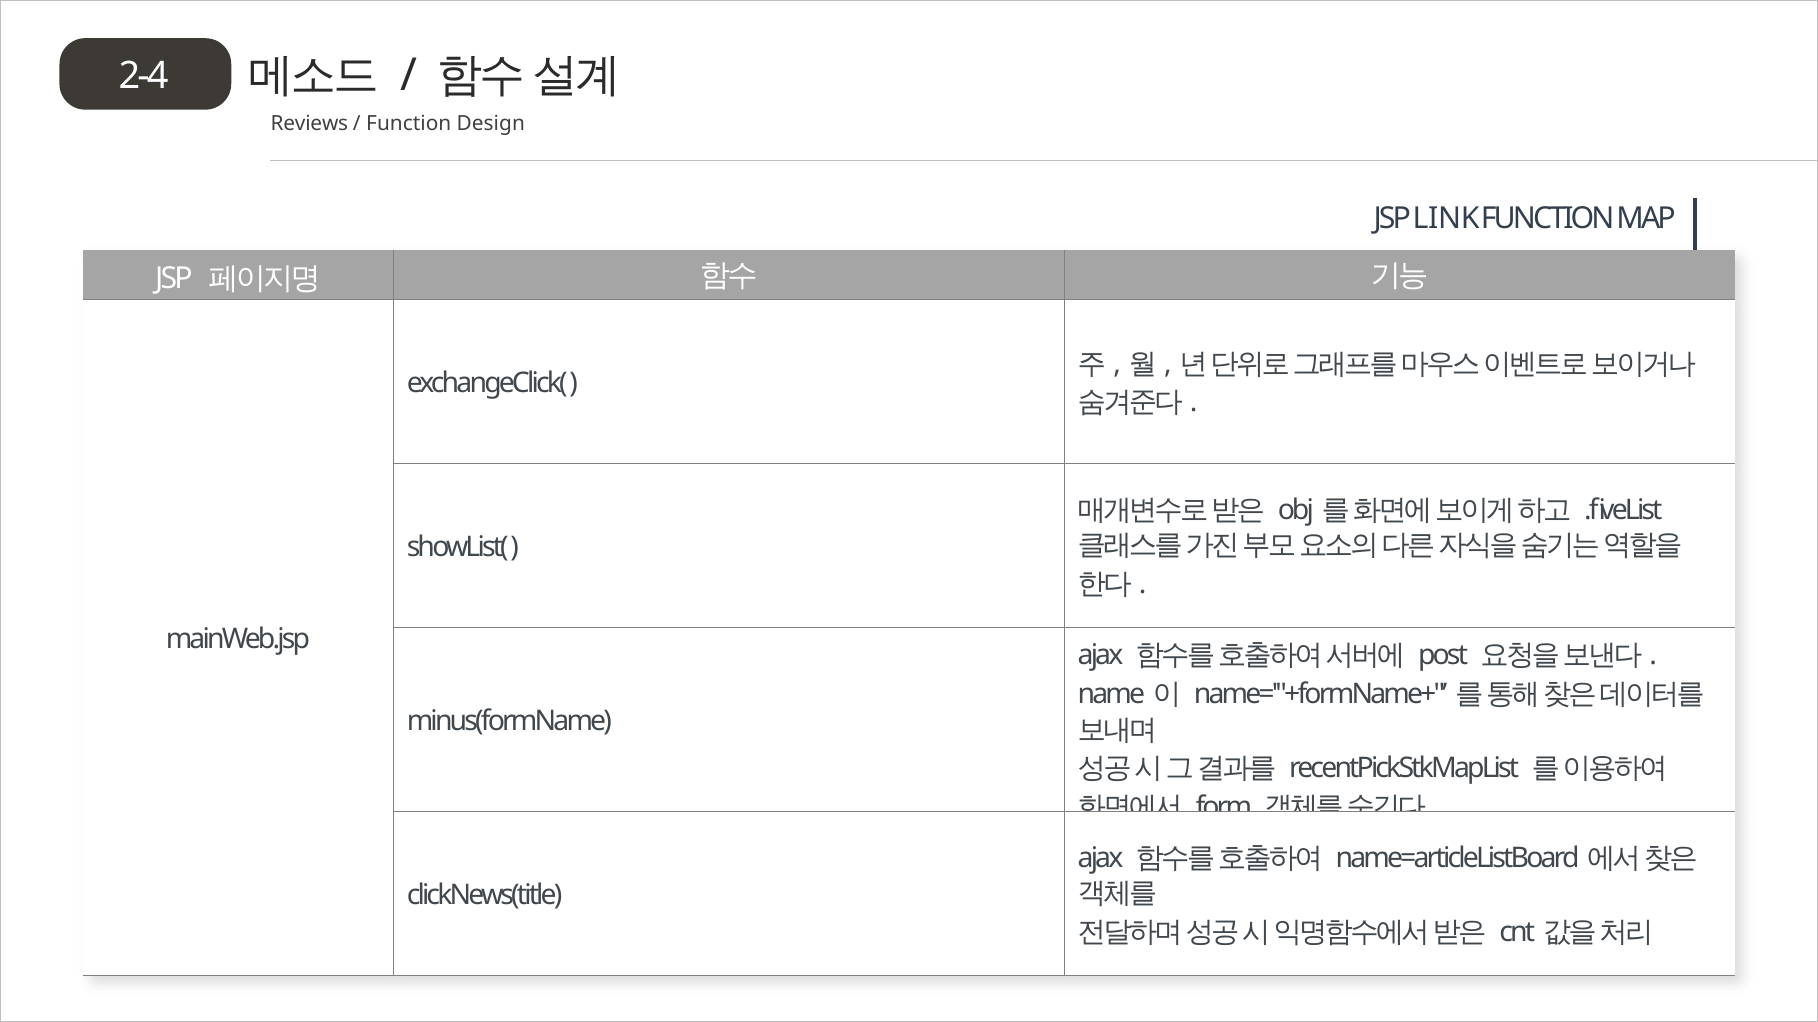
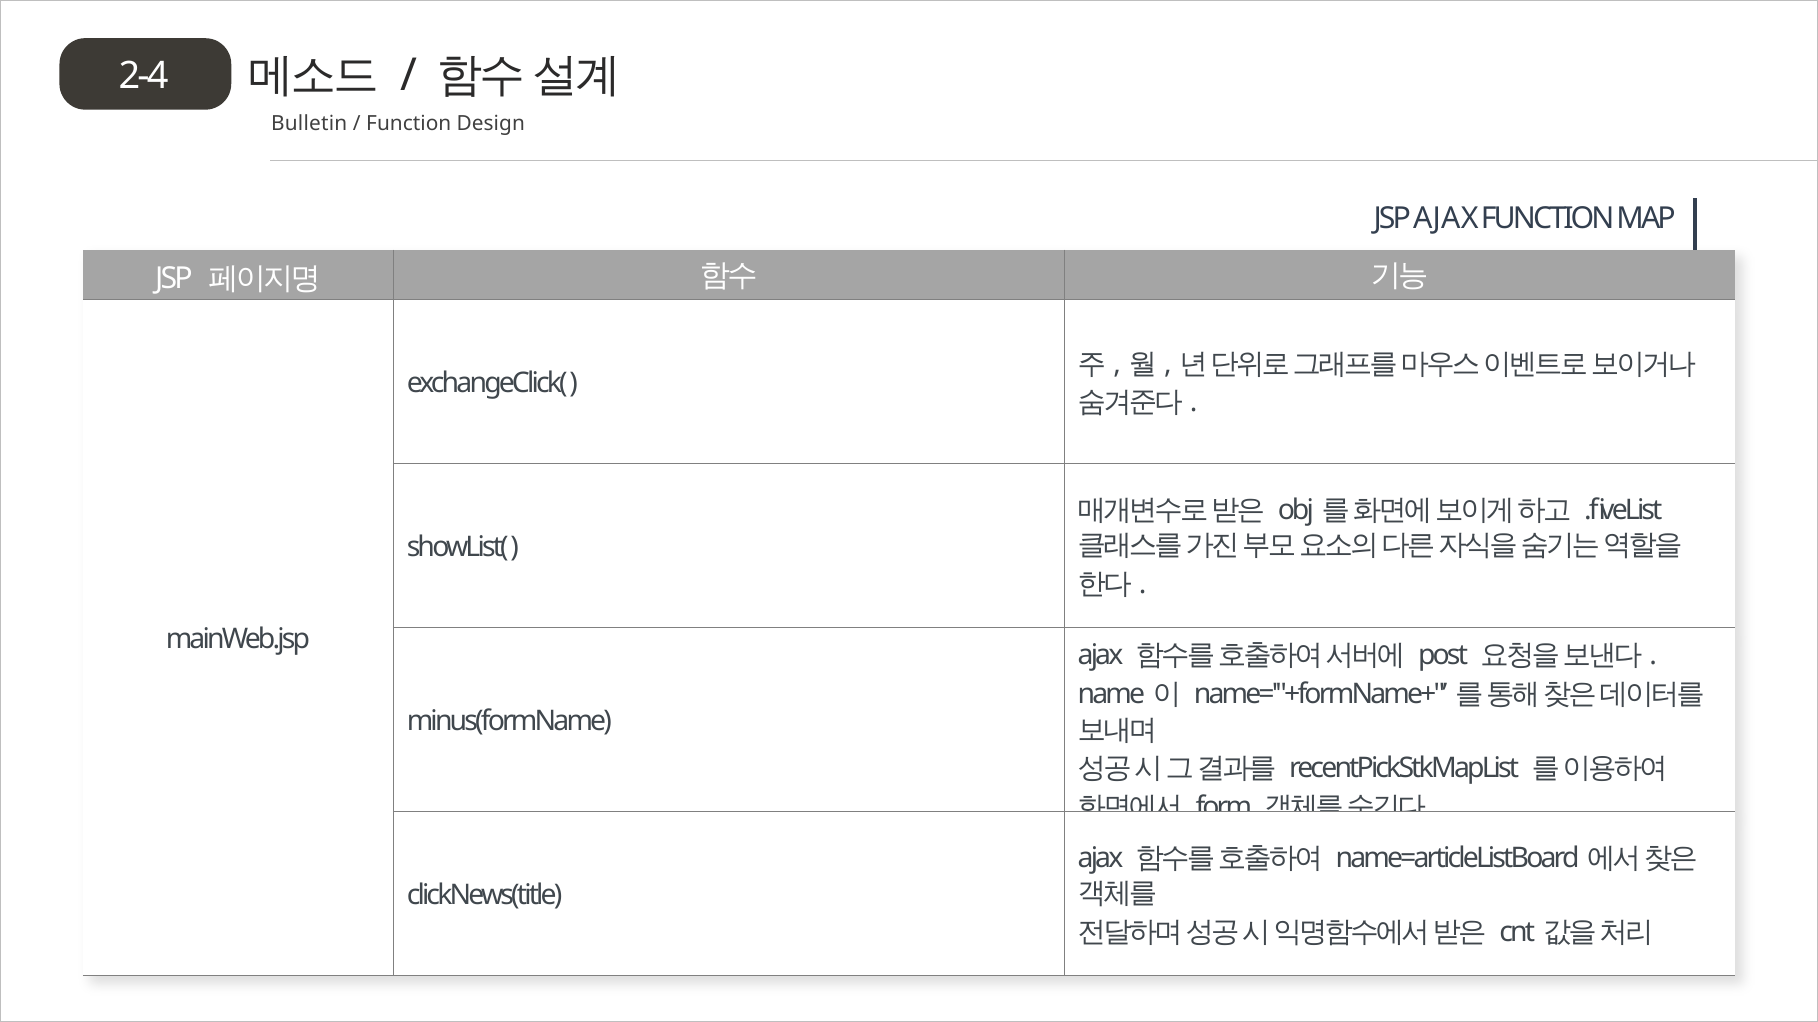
Reviews: Reviews -> Bulletin
JSP LINK: LINK -> AJAX
